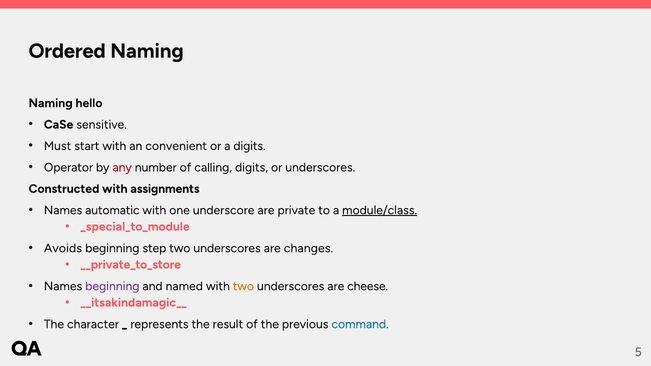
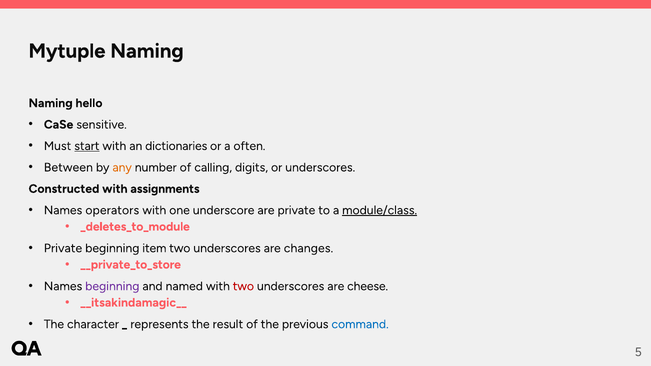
Ordered: Ordered -> Mytuple
start underline: none -> present
convenient: convenient -> dictionaries
a digits: digits -> often
Operator: Operator -> Between
any colour: red -> orange
automatic: automatic -> operators
_special_to_module: _special_to_module -> _deletes_to_module
Avoids at (63, 248): Avoids -> Private
step: step -> item
two at (243, 286) colour: orange -> red
